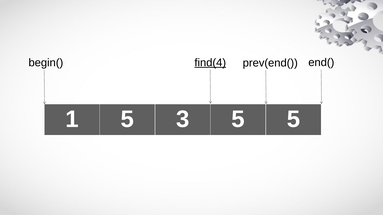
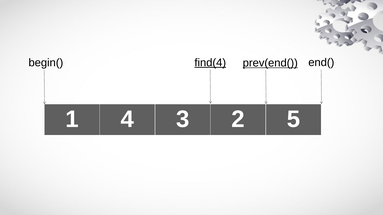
prev(end( underline: none -> present
1 5: 5 -> 4
3 5: 5 -> 2
